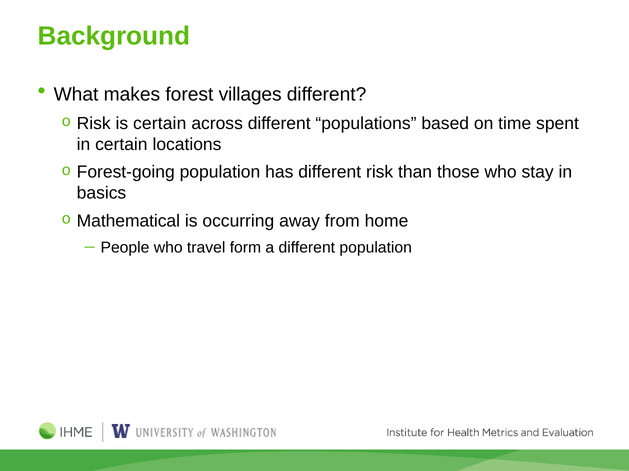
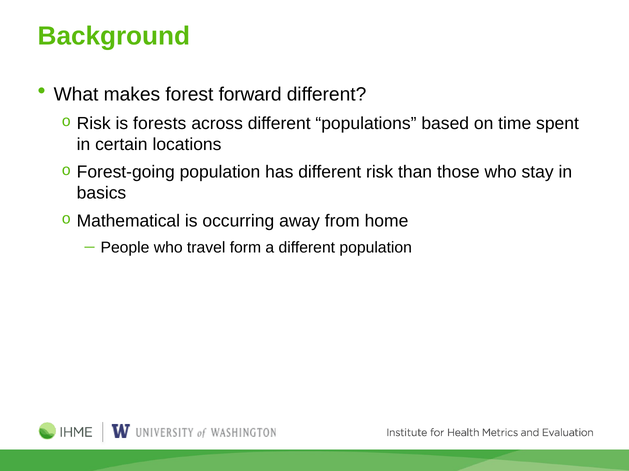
villages: villages -> forward
is certain: certain -> forests
